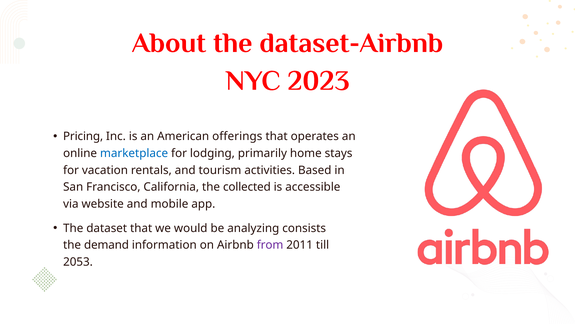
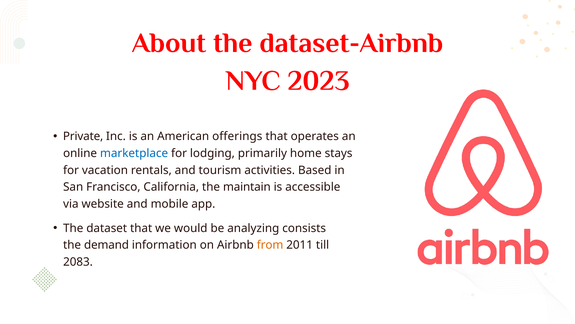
Pricing: Pricing -> Private
collected: collected -> maintain
from colour: purple -> orange
2053: 2053 -> 2083
